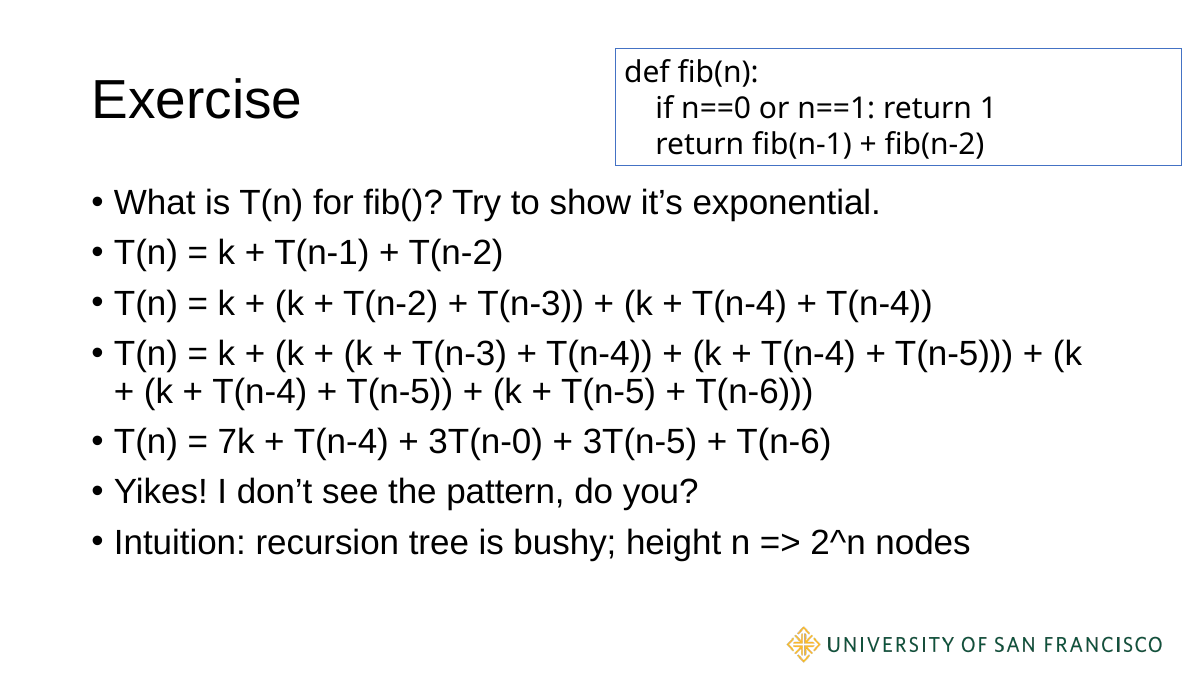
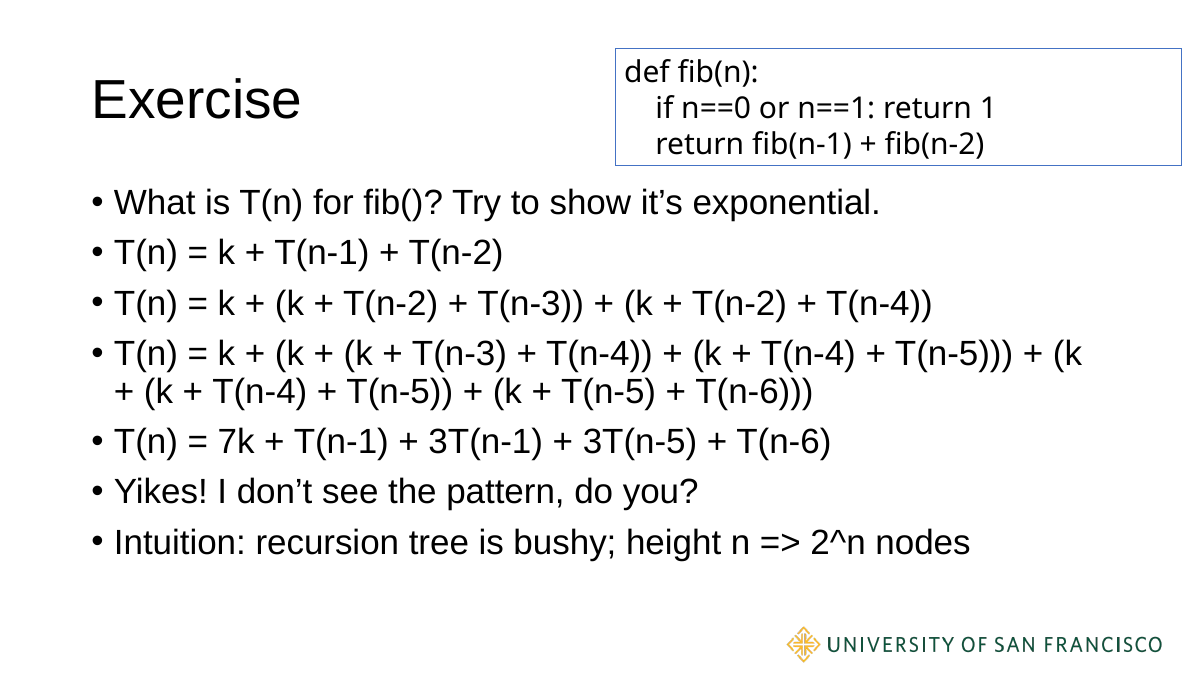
T(n-4 at (740, 304): T(n-4 -> T(n-2
T(n-4 at (341, 442): T(n-4 -> T(n-1
3T(n-0: 3T(n-0 -> 3T(n-1
